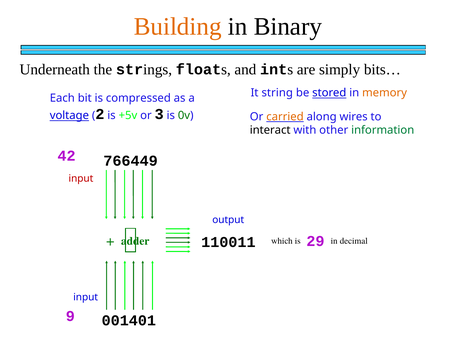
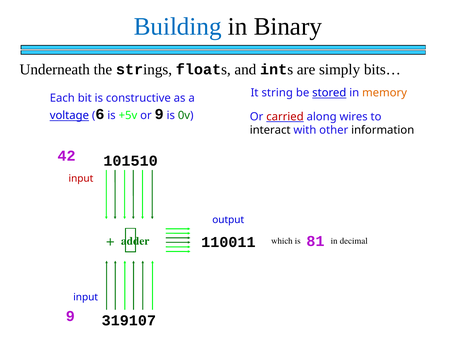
Building colour: orange -> blue
compressed: compressed -> constructive
2: 2 -> 6
or 3: 3 -> 9
carried colour: orange -> red
information colour: green -> black
766449: 766449 -> 101510
29: 29 -> 81
001401: 001401 -> 319107
